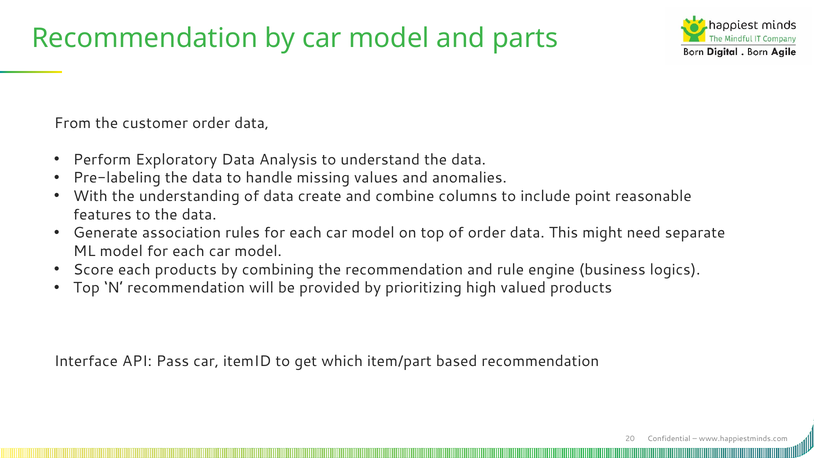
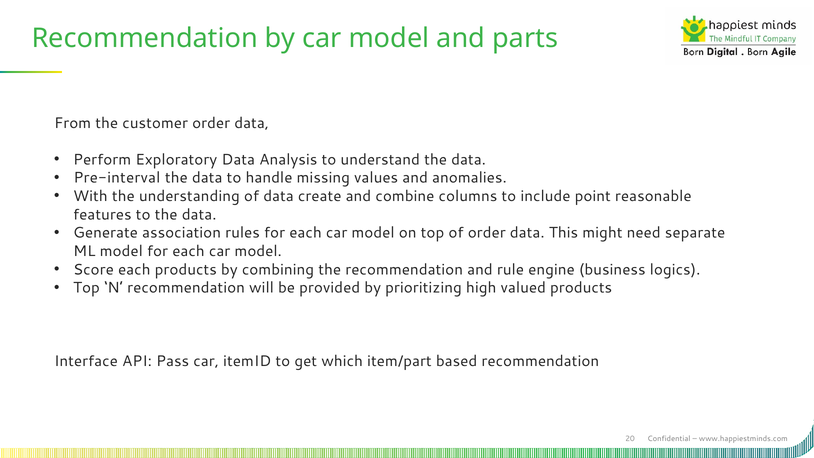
Pre-labeling: Pre-labeling -> Pre-interval
